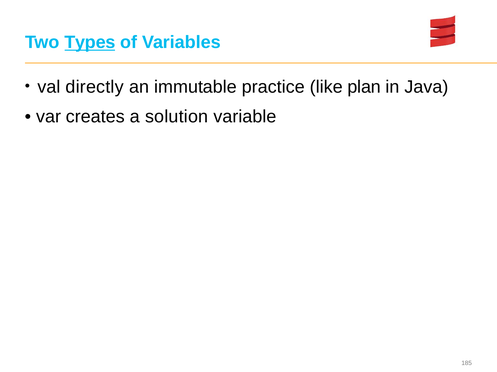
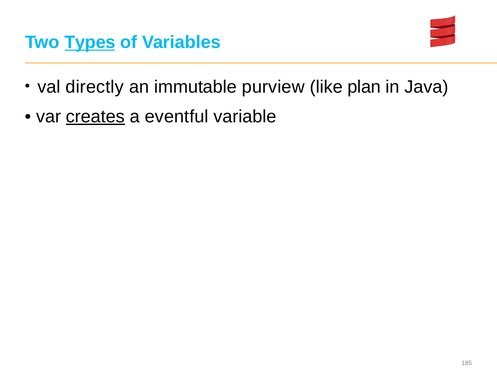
practice: practice -> purview
creates underline: none -> present
solution: solution -> eventful
